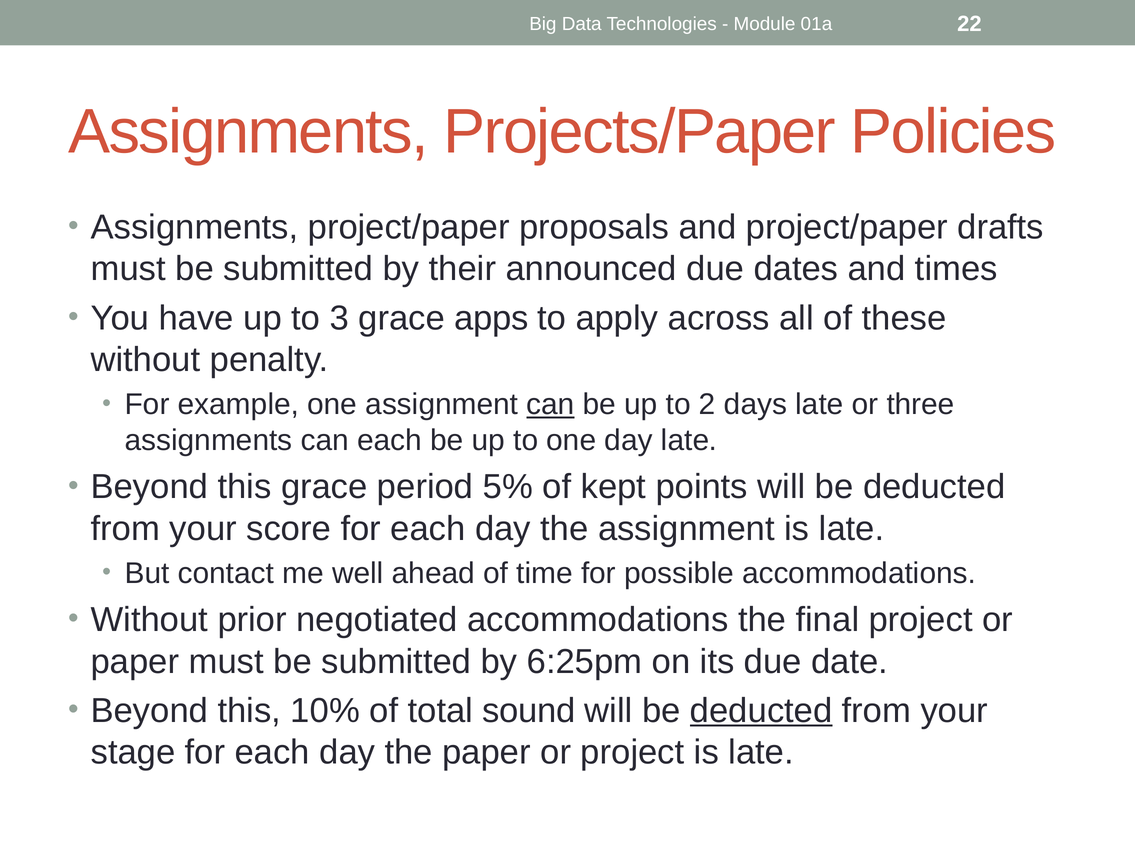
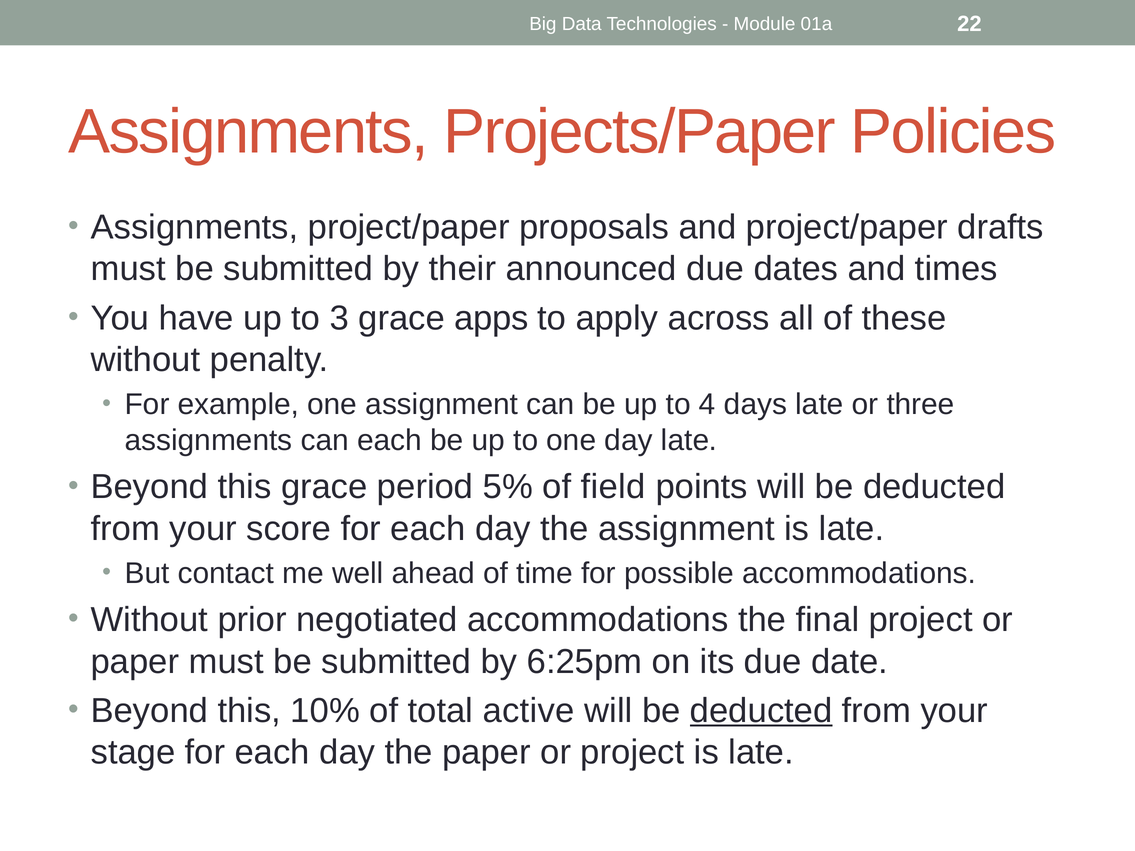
can at (551, 405) underline: present -> none
2: 2 -> 4
kept: kept -> field
sound: sound -> active
